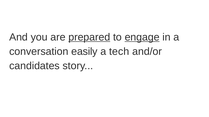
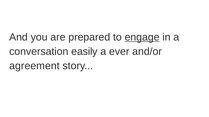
prepared underline: present -> none
tech: tech -> ever
candidates: candidates -> agreement
